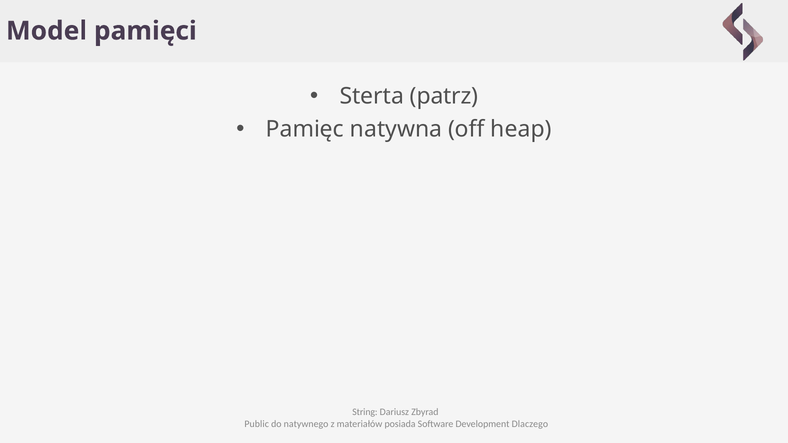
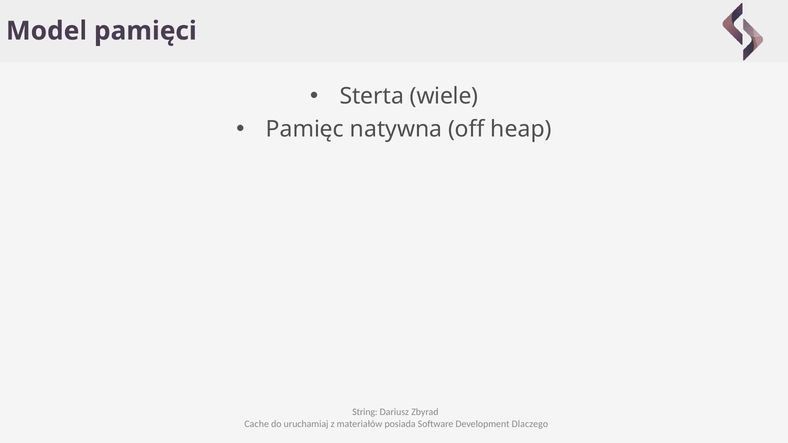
patrz: patrz -> wiele
Public: Public -> Cache
natywnego: natywnego -> uruchamiaj
